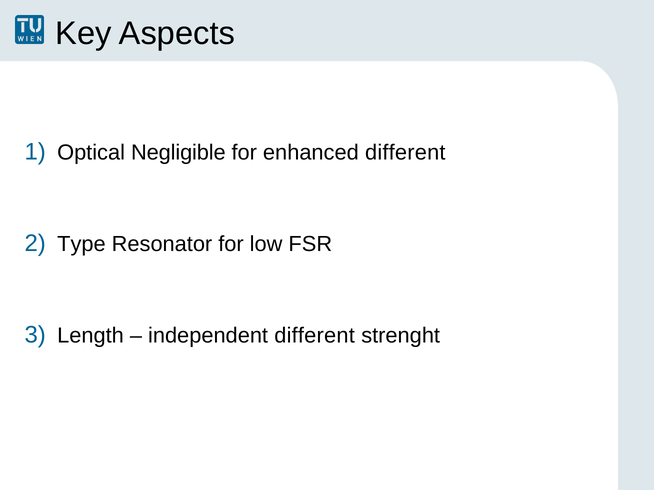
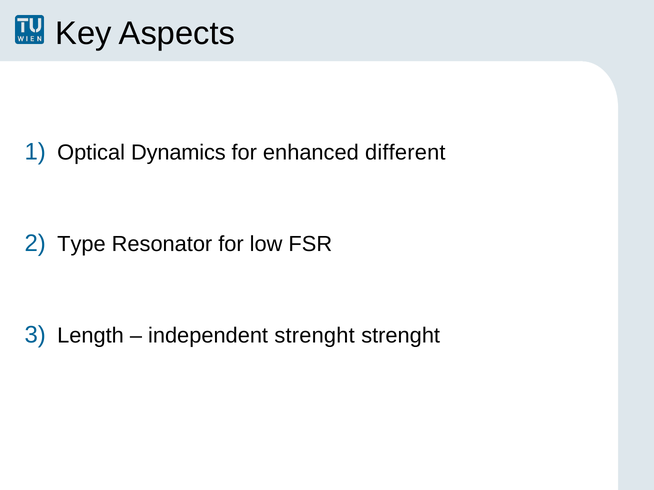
Negligible: Negligible -> Dynamics
independent different: different -> strenght
